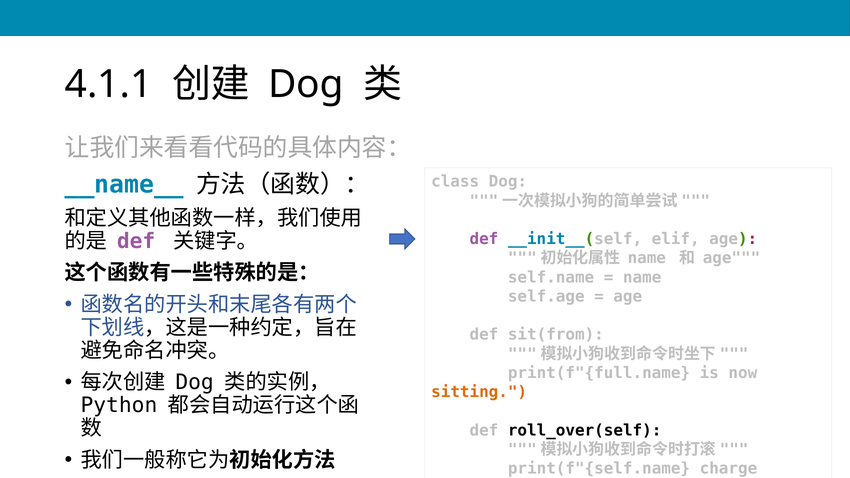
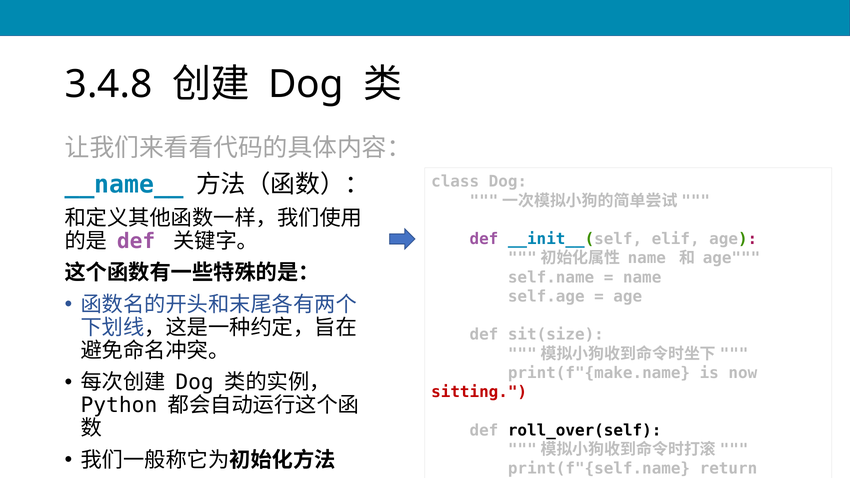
4.1.1: 4.1.1 -> 3.4.8
sit(from: sit(from -> sit(size
print(f"{full.name: print(f"{full.name -> print(f"{make.name
sitting colour: orange -> red
charge: charge -> return
